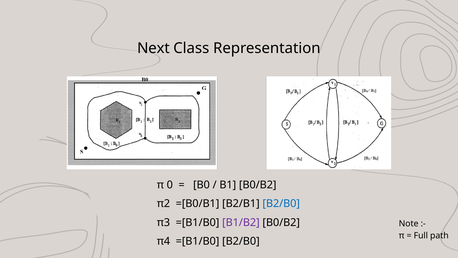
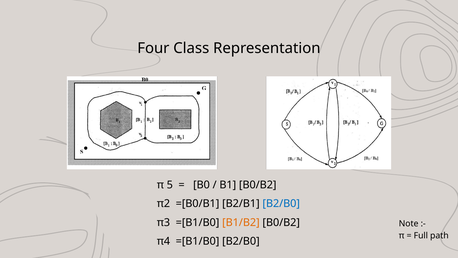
Next: Next -> Four
0: 0 -> 5
B1/B2 colour: purple -> orange
